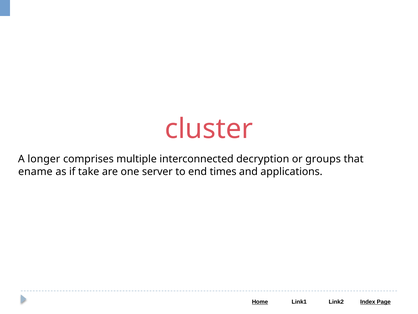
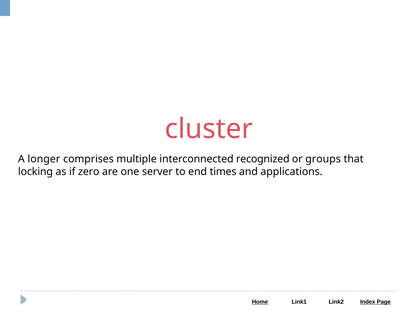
decryption: decryption -> recognized
ename: ename -> locking
take: take -> zero
